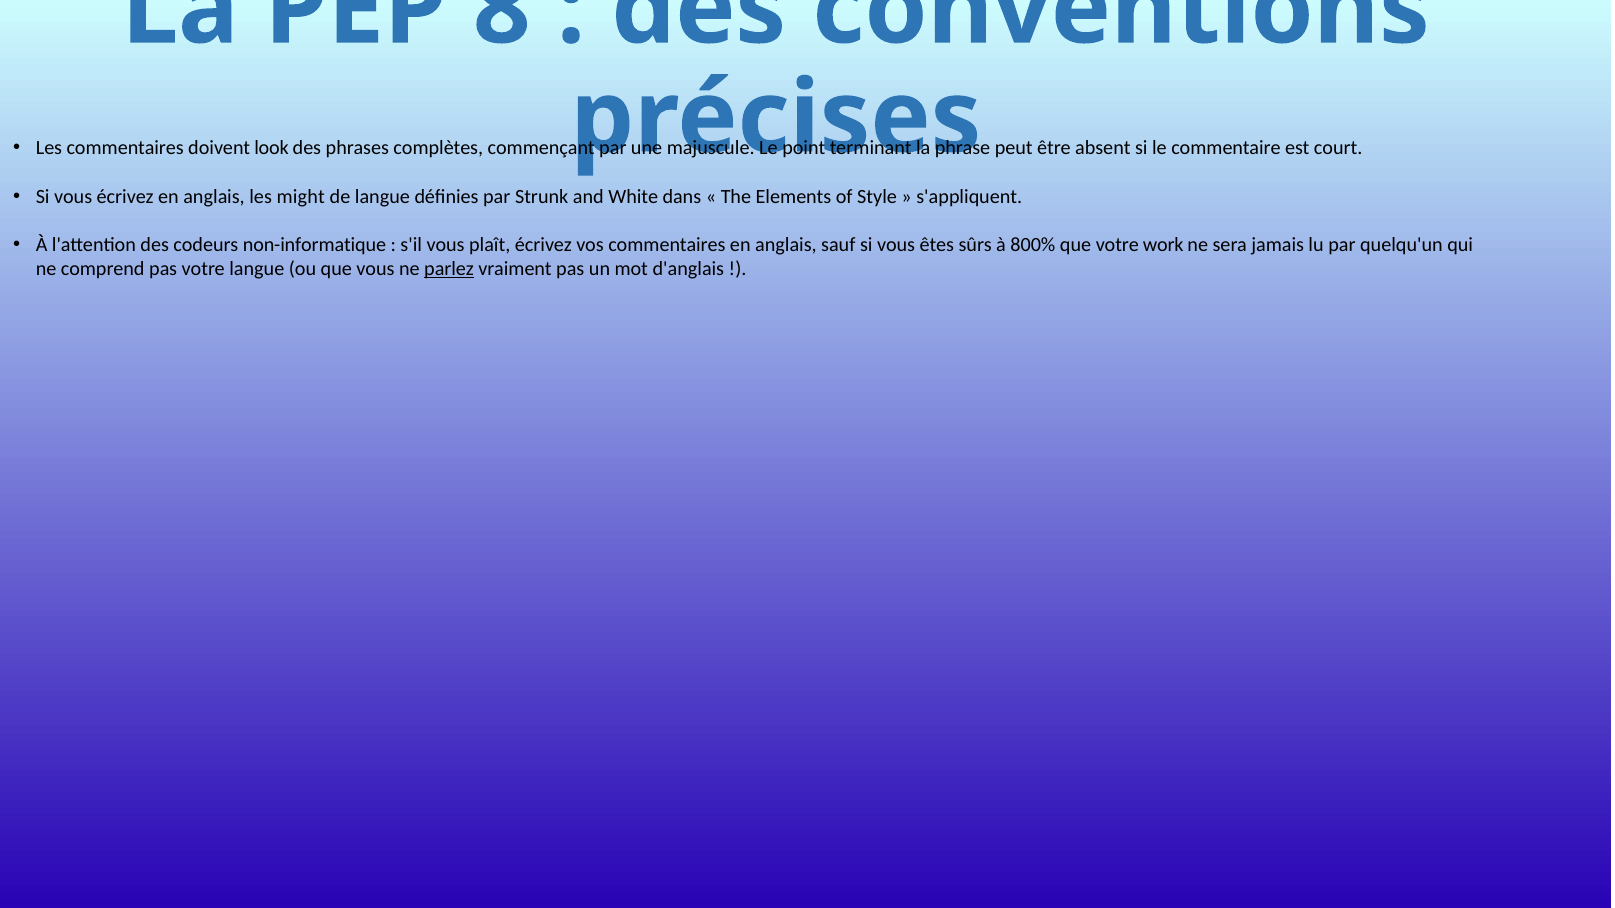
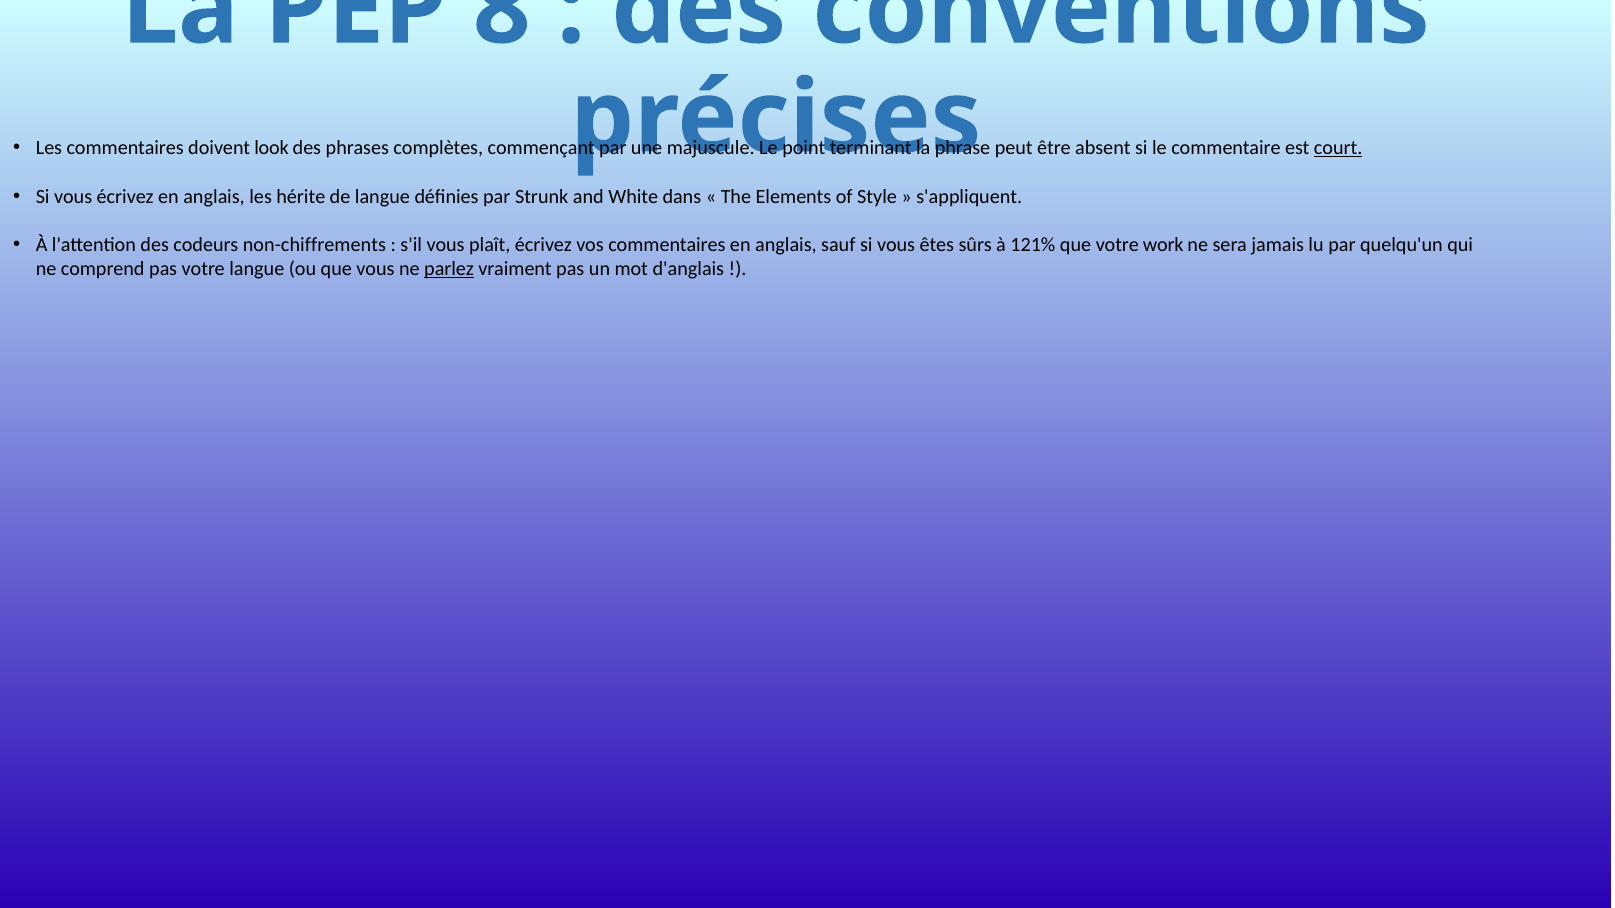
court underline: none -> present
might: might -> hérite
non-informatique: non-informatique -> non-chiffrements
800%: 800% -> 121%
